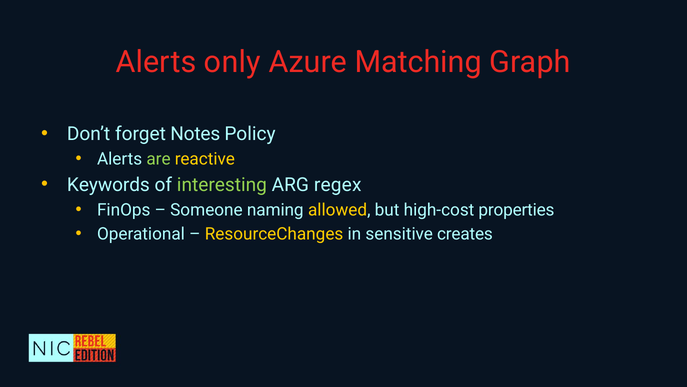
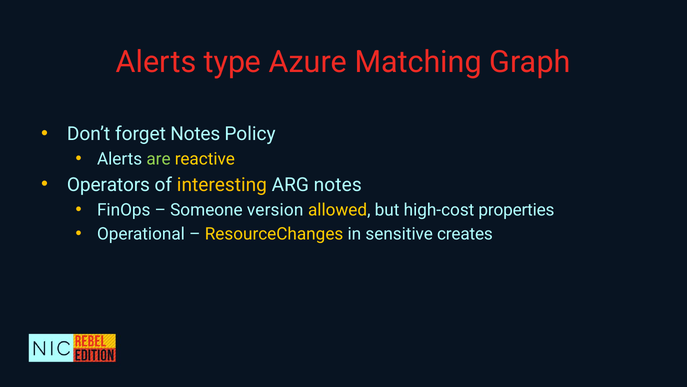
only: only -> type
Keywords: Keywords -> Operators
interesting colour: light green -> yellow
ARG regex: regex -> notes
naming: naming -> version
